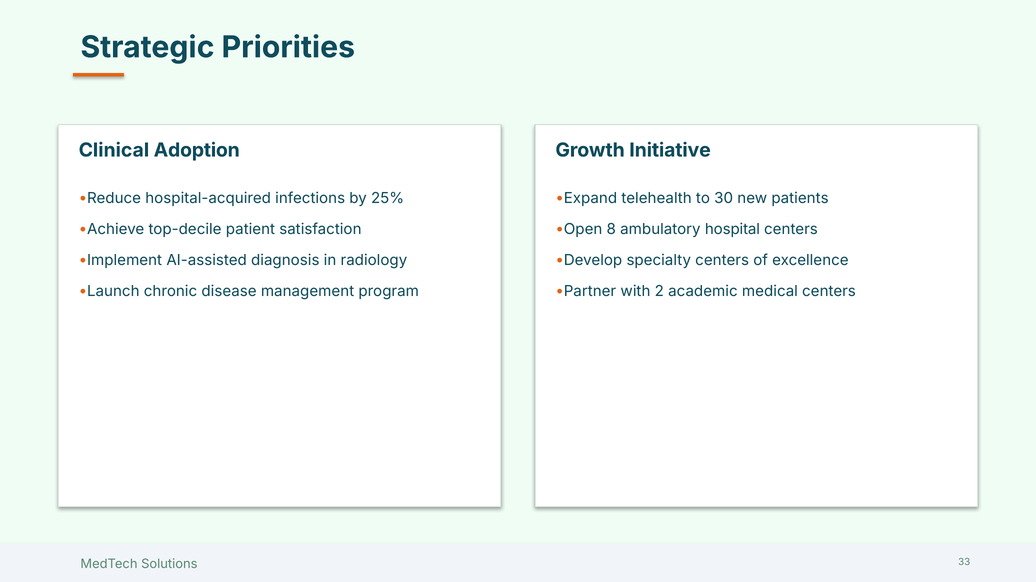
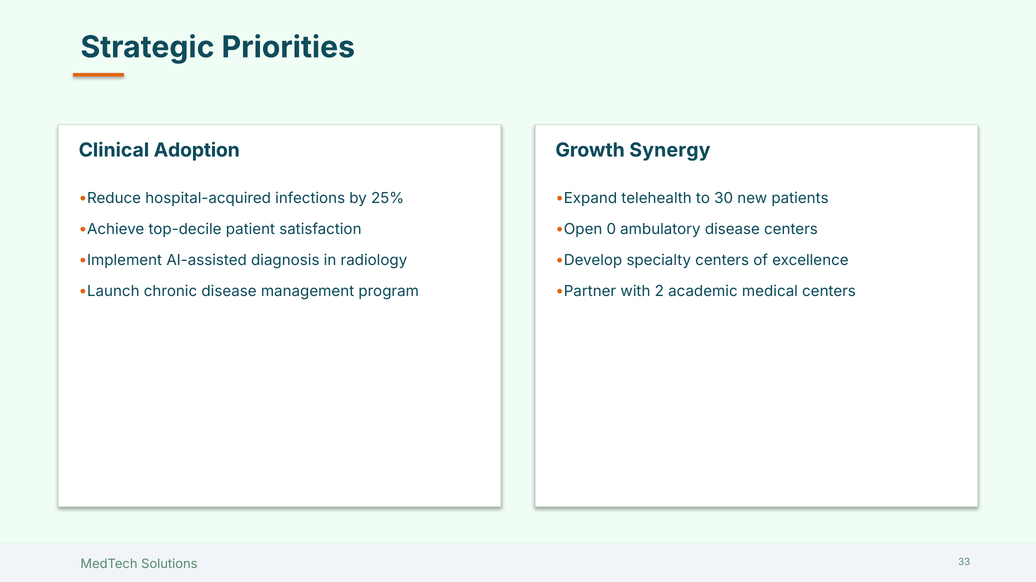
Initiative: Initiative -> Synergy
8: 8 -> 0
ambulatory hospital: hospital -> disease
